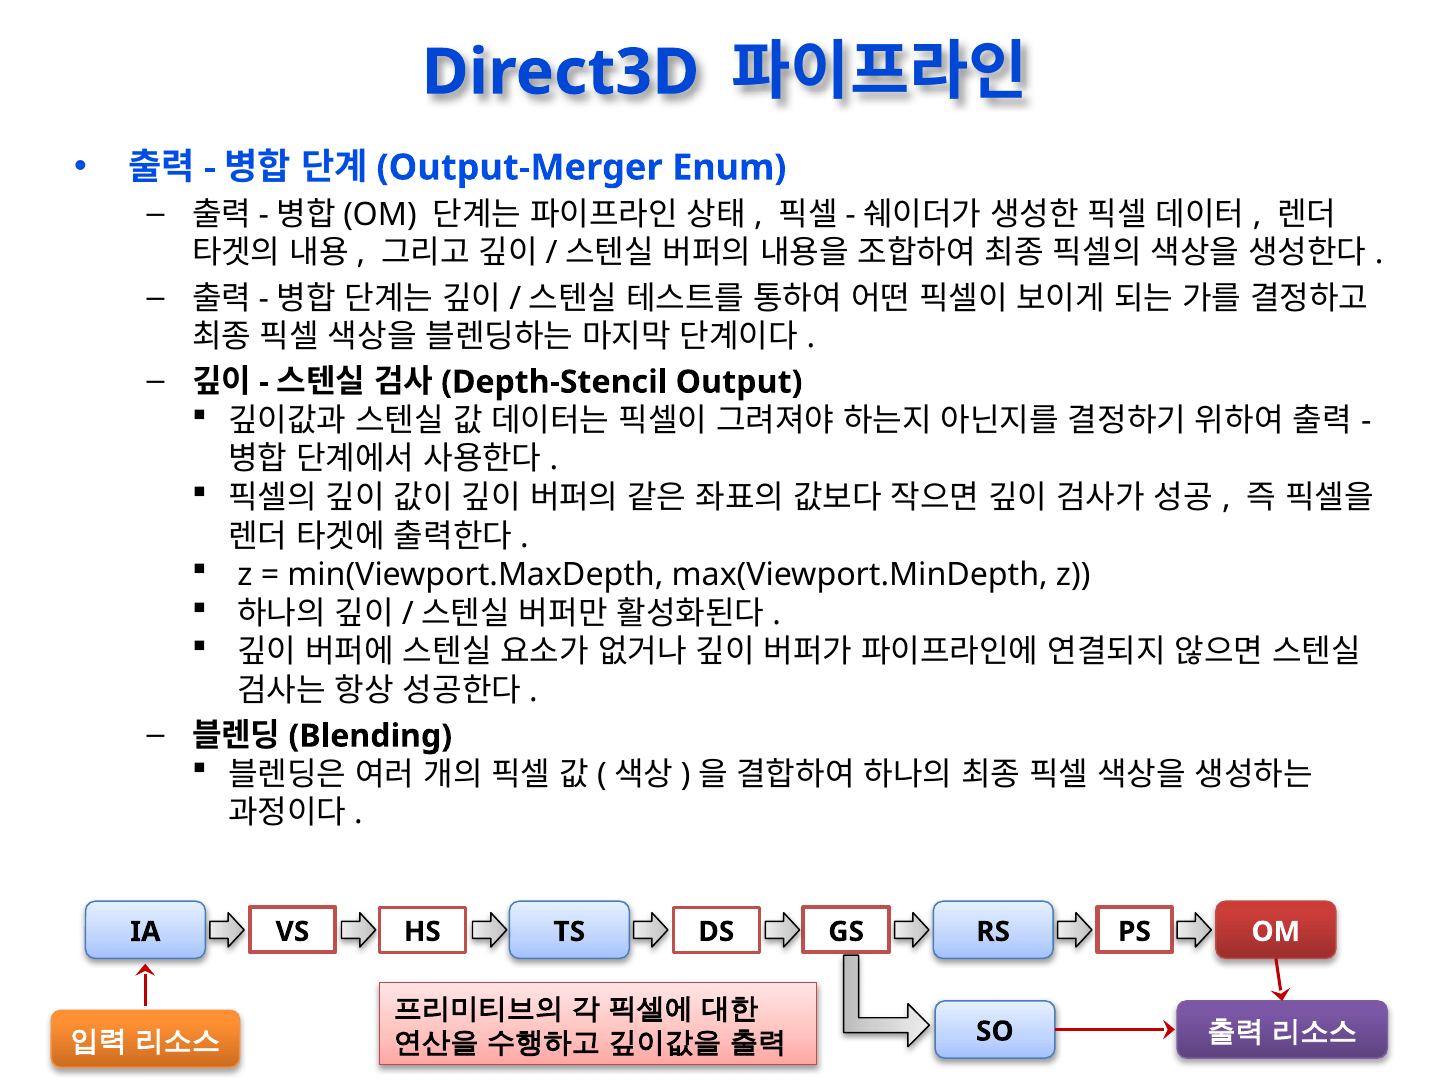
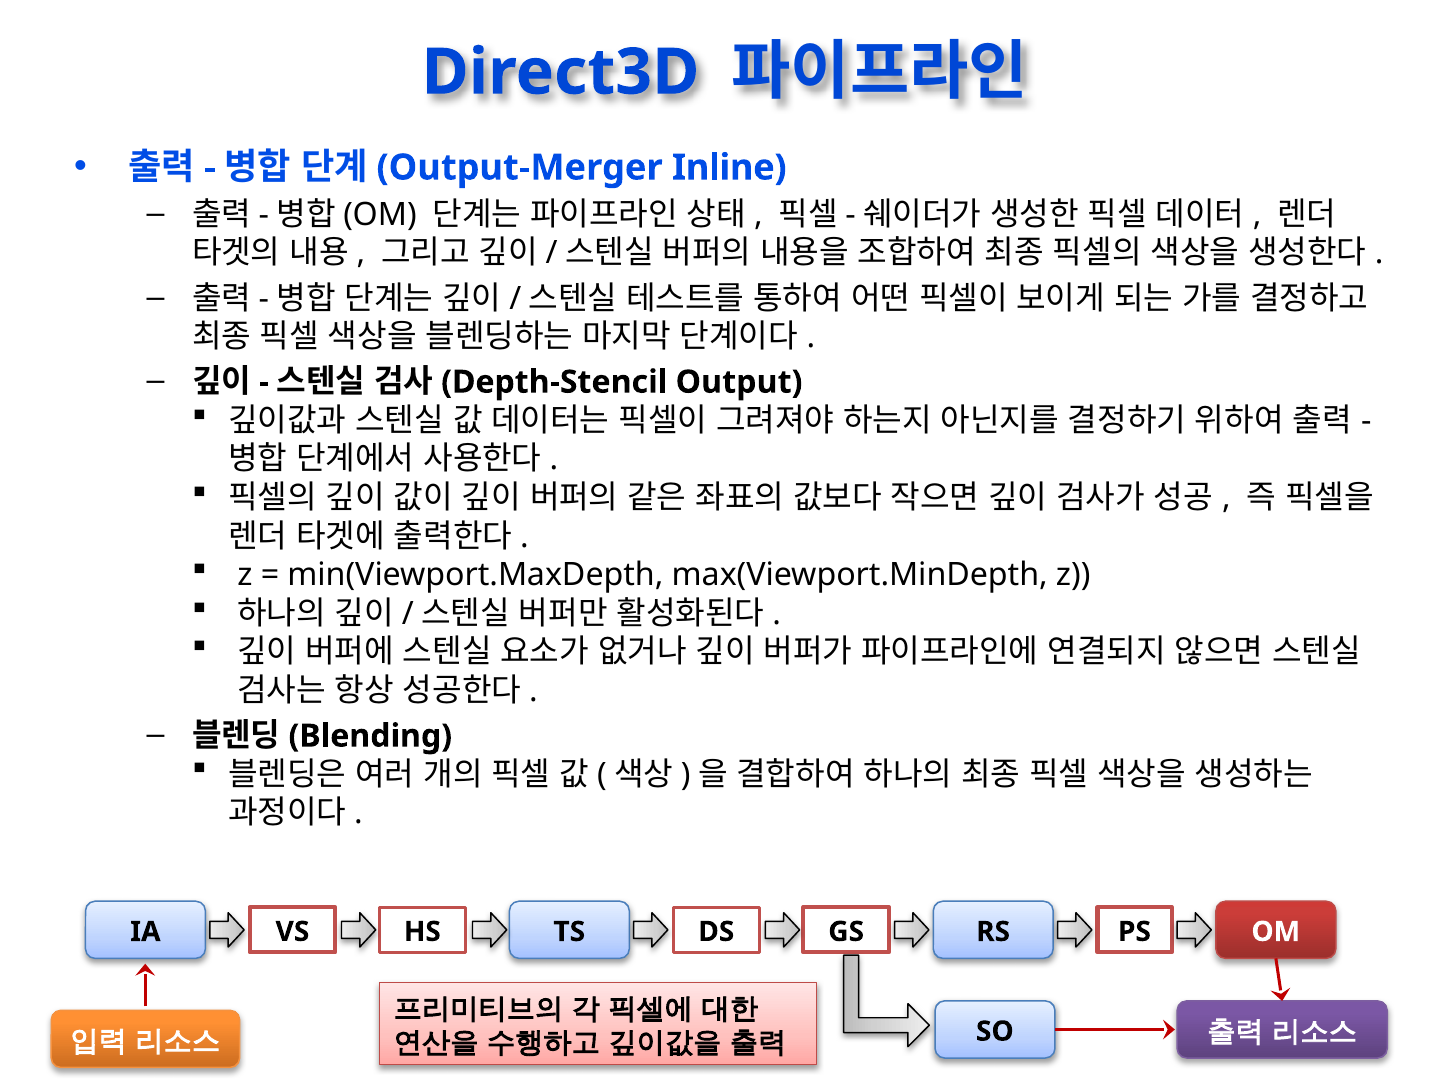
Enum: Enum -> Inline
